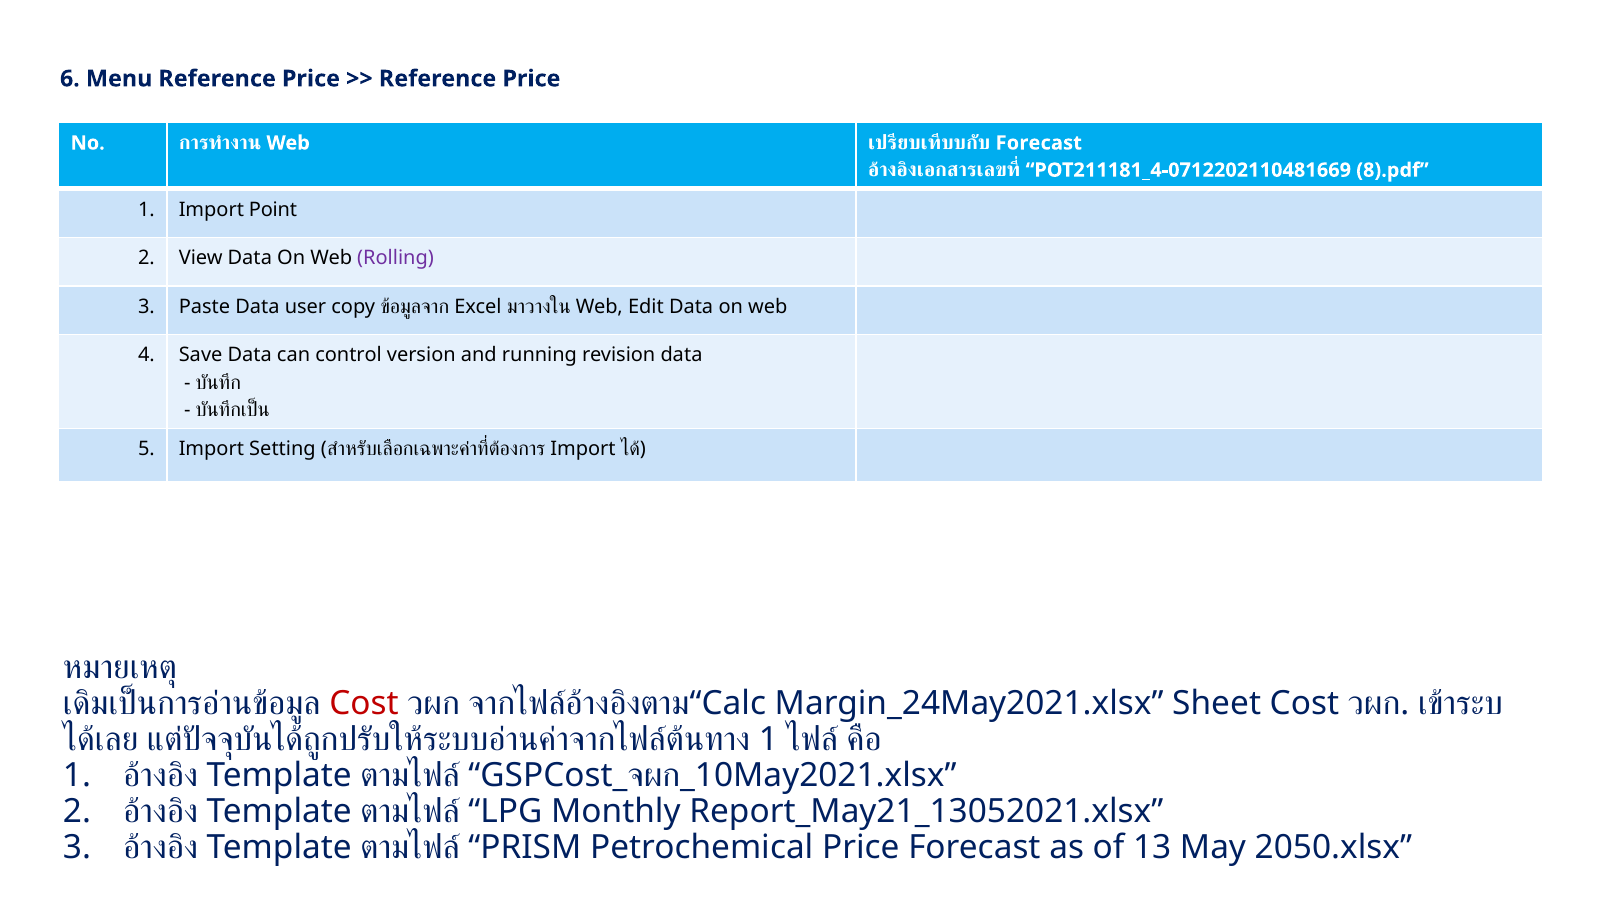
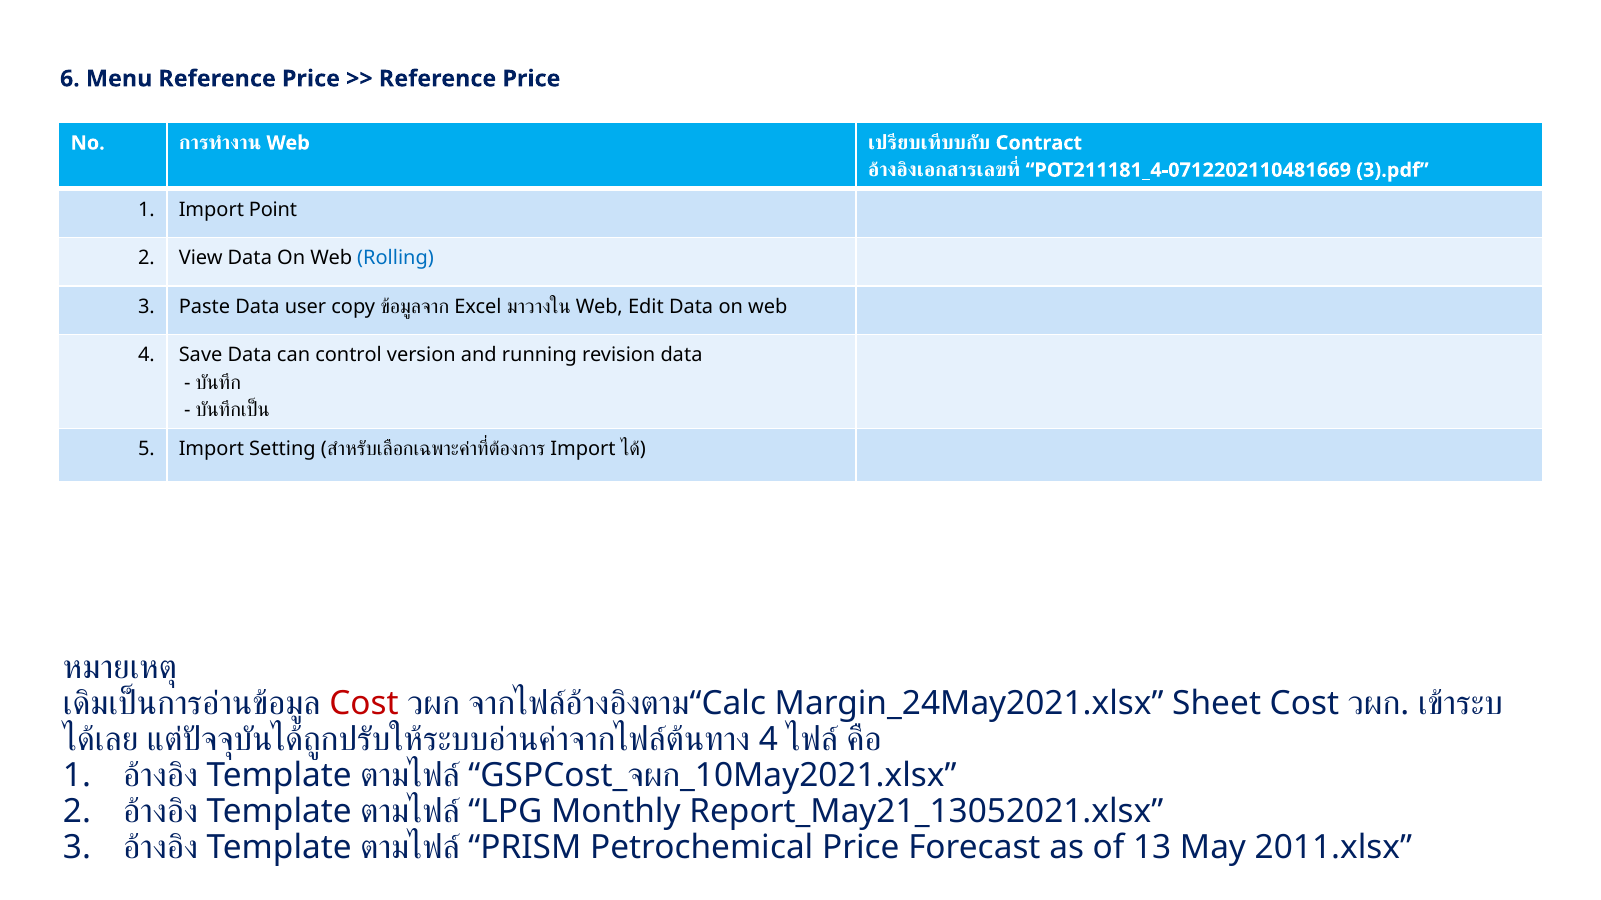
Forecast at (1039, 143): Forecast -> Contract
8).pdf: 8).pdf -> 3).pdf
Rolling colour: purple -> blue
1 at (768, 740): 1 -> 4
2050.xlsx: 2050.xlsx -> 2011.xlsx
